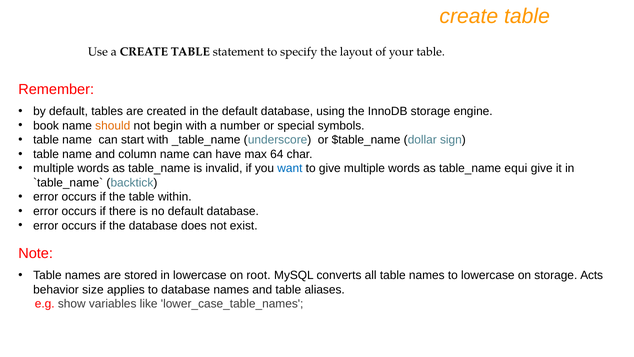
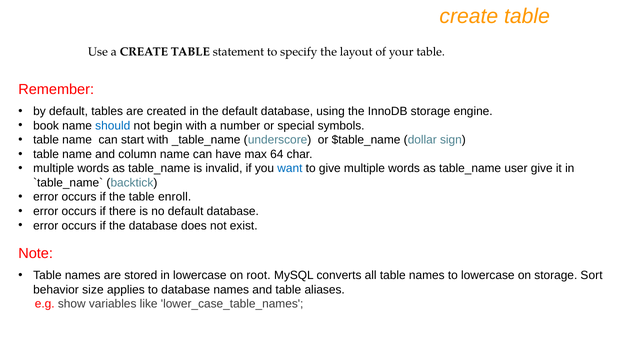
should colour: orange -> blue
equi: equi -> user
within: within -> enroll
Acts: Acts -> Sort
